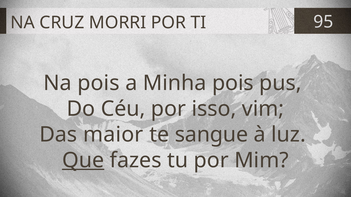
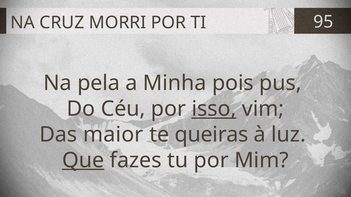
Na pois: pois -> pela
isso underline: none -> present
sangue: sangue -> queiras
